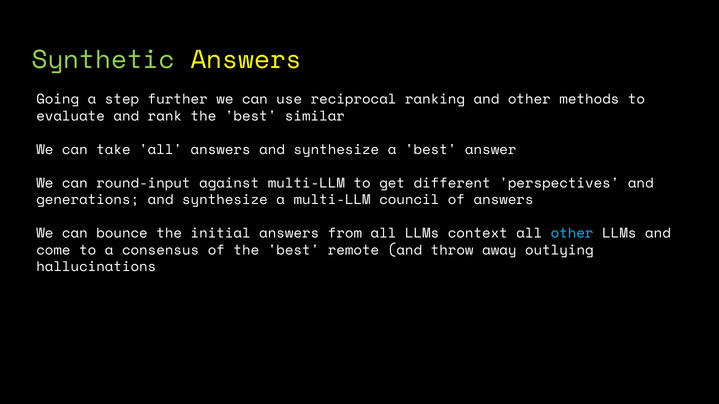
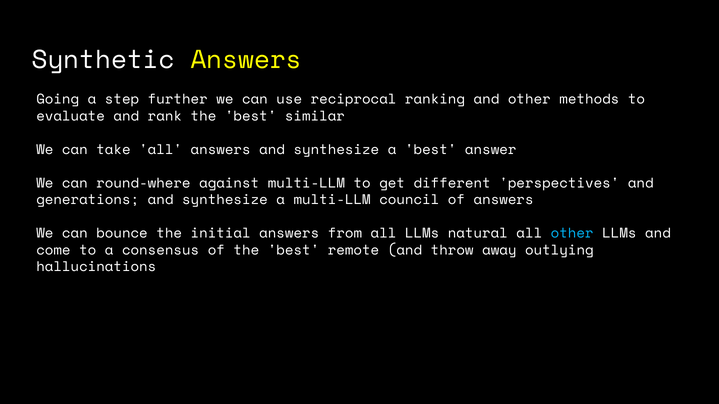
Synthetic colour: light green -> white
round-input: round-input -> round-where
context: context -> natural
